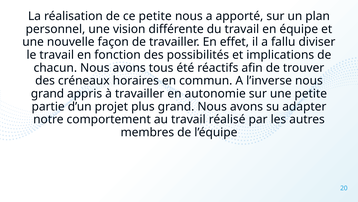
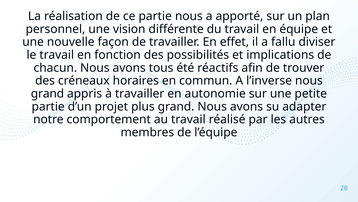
ce petite: petite -> partie
